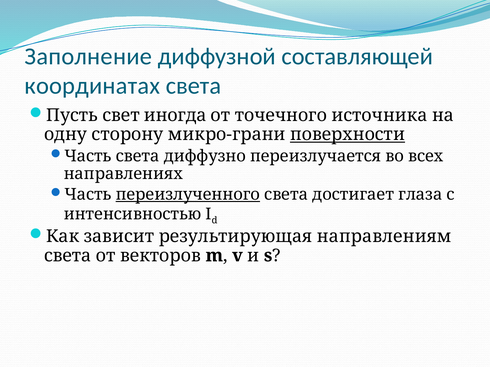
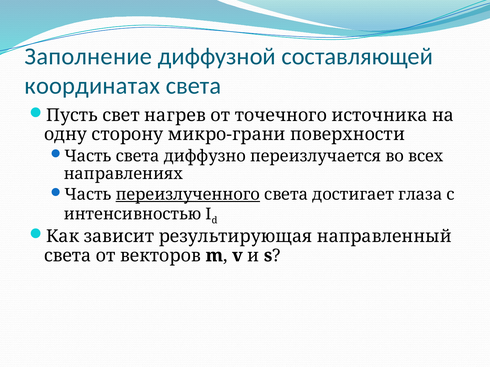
иногда: иногда -> нагрев
поверхности underline: present -> none
направлениям: направлениям -> направленный
